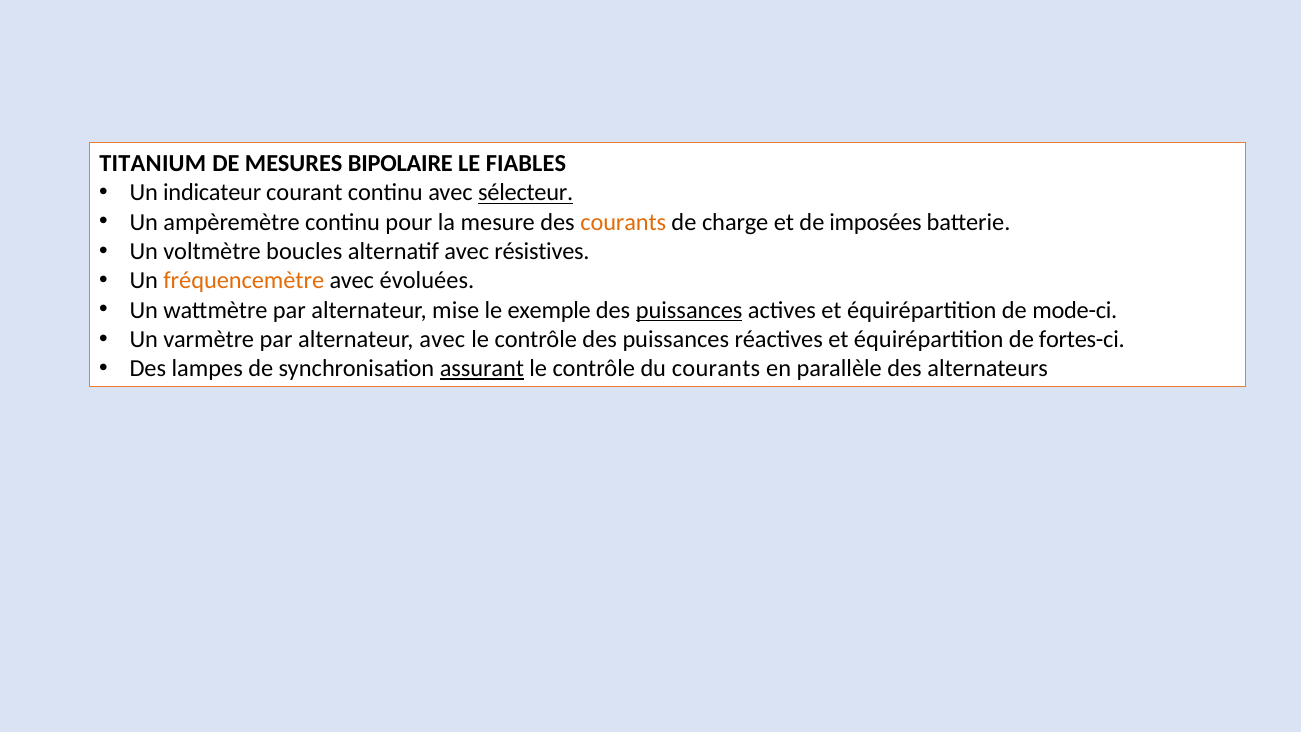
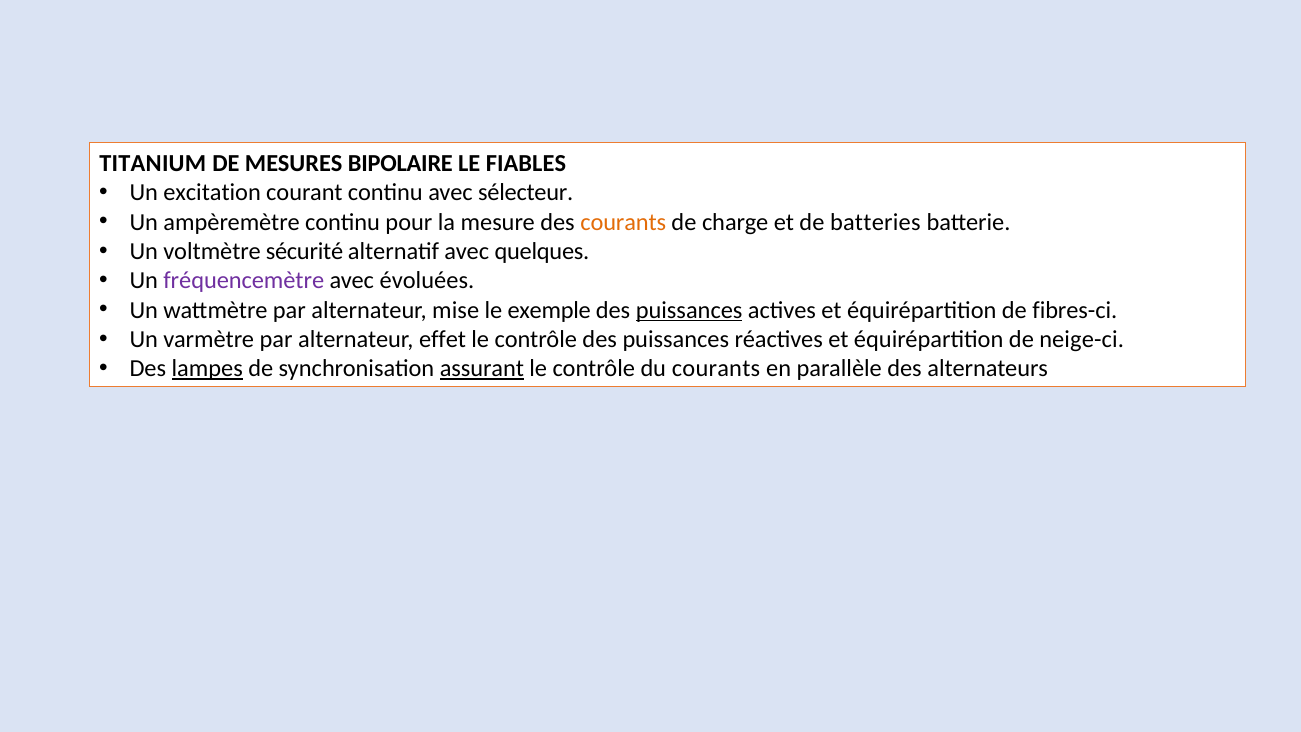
indicateur: indicateur -> excitation
sélecteur underline: present -> none
imposées: imposées -> batteries
boucles: boucles -> sécurité
résistives: résistives -> quelques
fréquencemètre colour: orange -> purple
mode-ci: mode-ci -> fibres-ci
alternateur avec: avec -> effet
fortes-ci: fortes-ci -> neige-ci
lampes underline: none -> present
